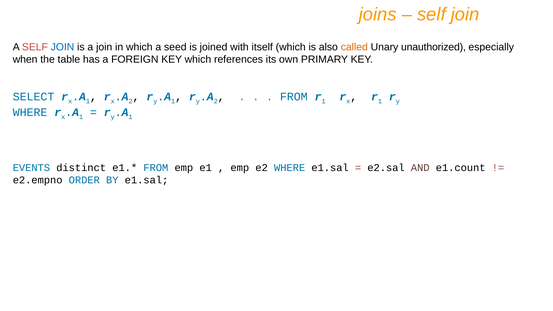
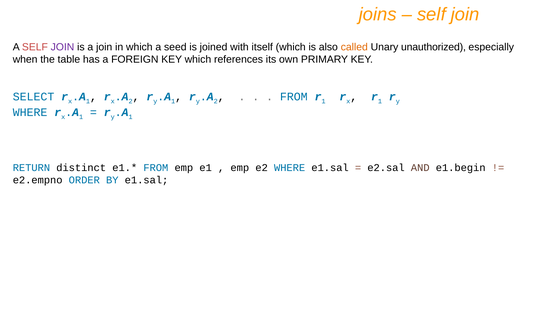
JOIN at (63, 47) colour: blue -> purple
EVENTS: EVENTS -> RETURN
e1.count: e1.count -> e1.begin
